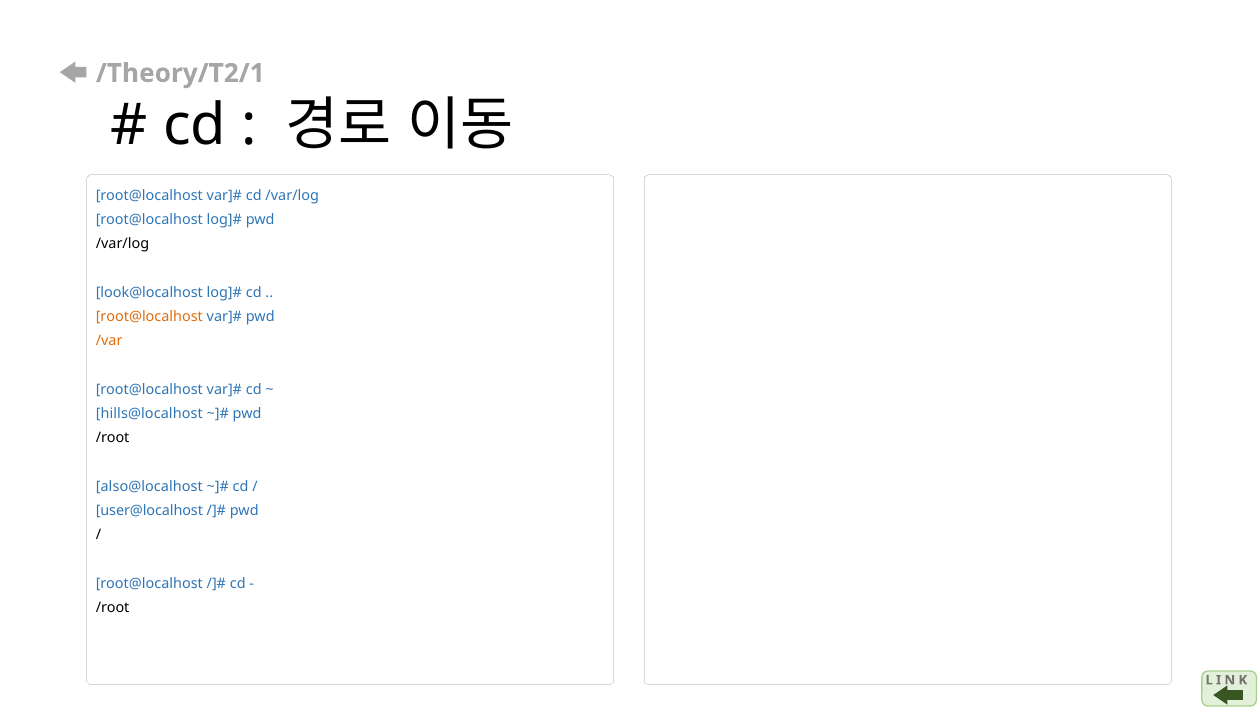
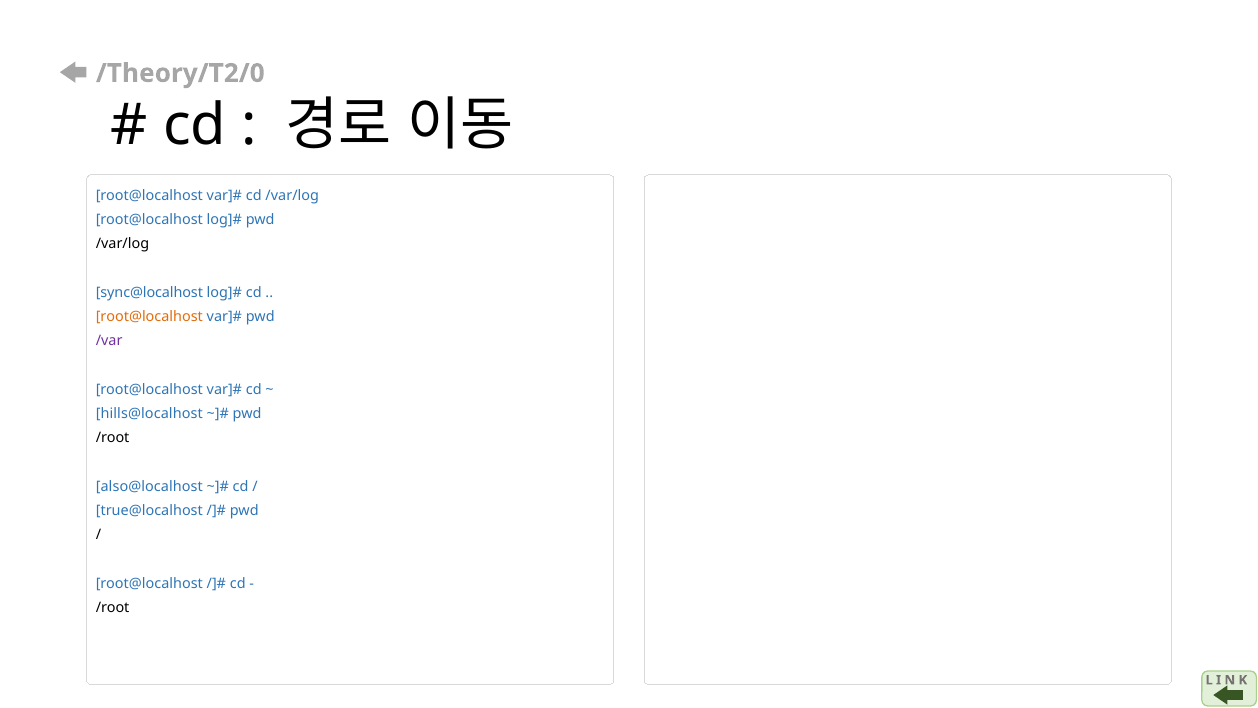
/Theory/T2/1: /Theory/T2/1 -> /Theory/T2/0
look@localhost: look@localhost -> sync@localhost
/var colour: orange -> purple
user@localhost: user@localhost -> true@localhost
